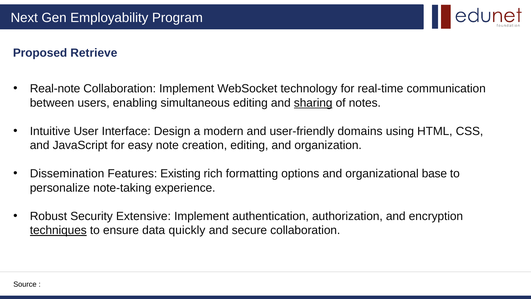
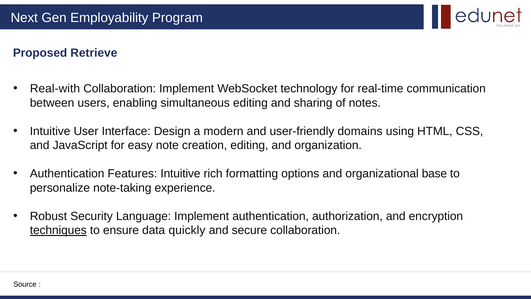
Real-note: Real-note -> Real-with
sharing underline: present -> none
Dissemination at (67, 174): Dissemination -> Authentication
Features Existing: Existing -> Intuitive
Extensive: Extensive -> Language
